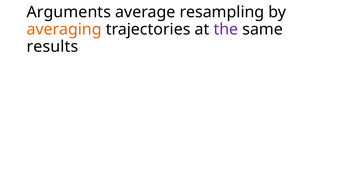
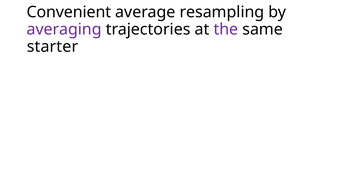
Arguments: Arguments -> Convenient
averaging colour: orange -> purple
results: results -> starter
